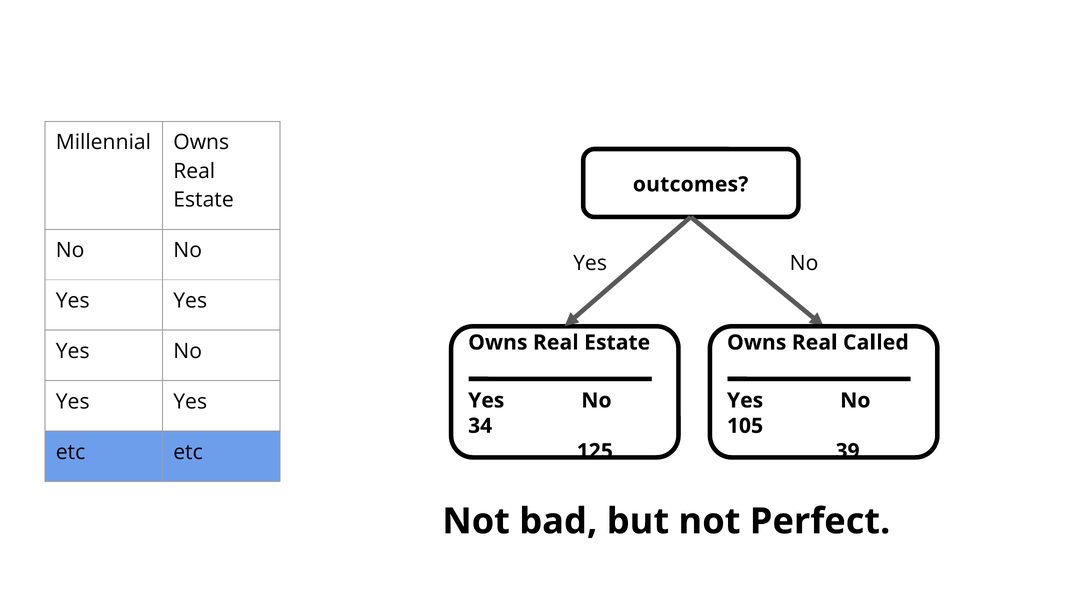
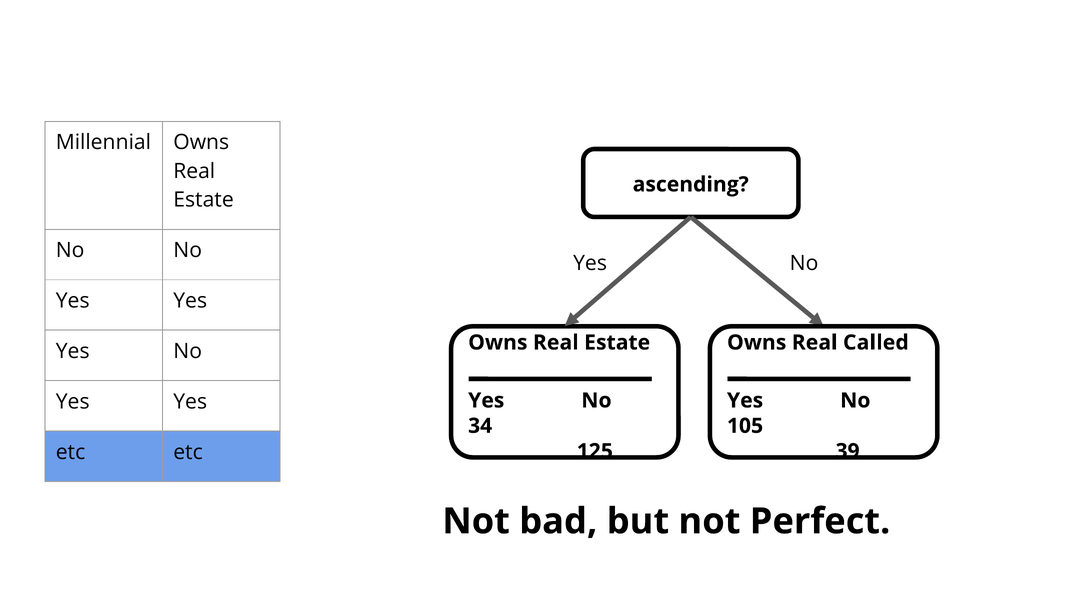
outcomes: outcomes -> ascending
